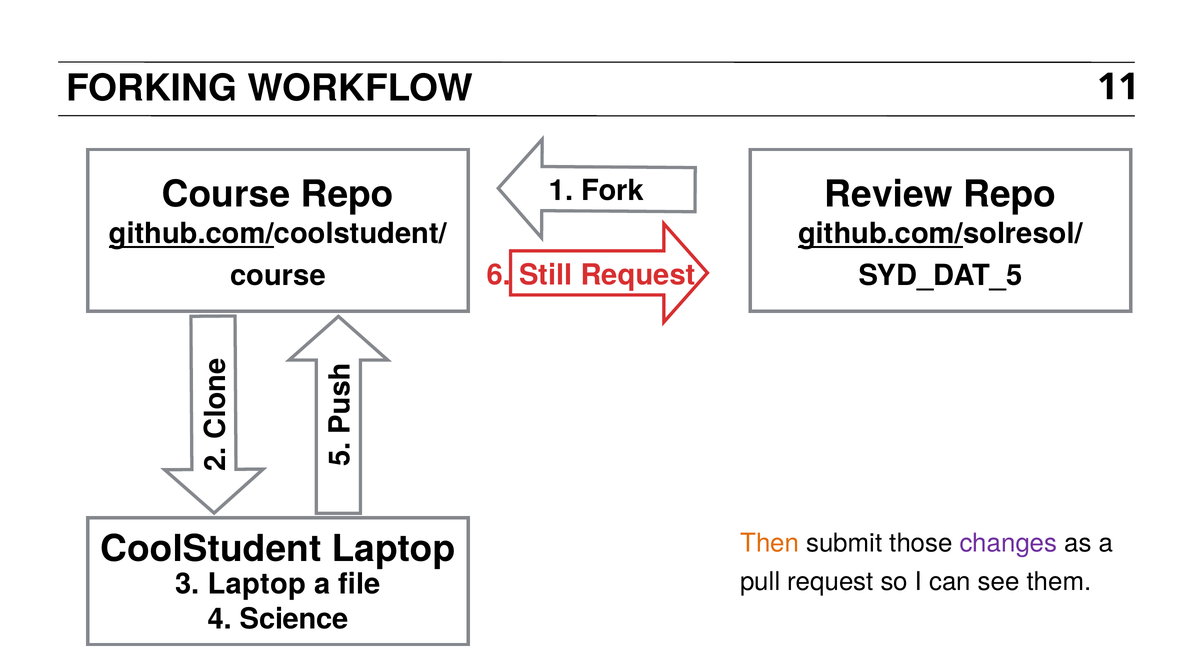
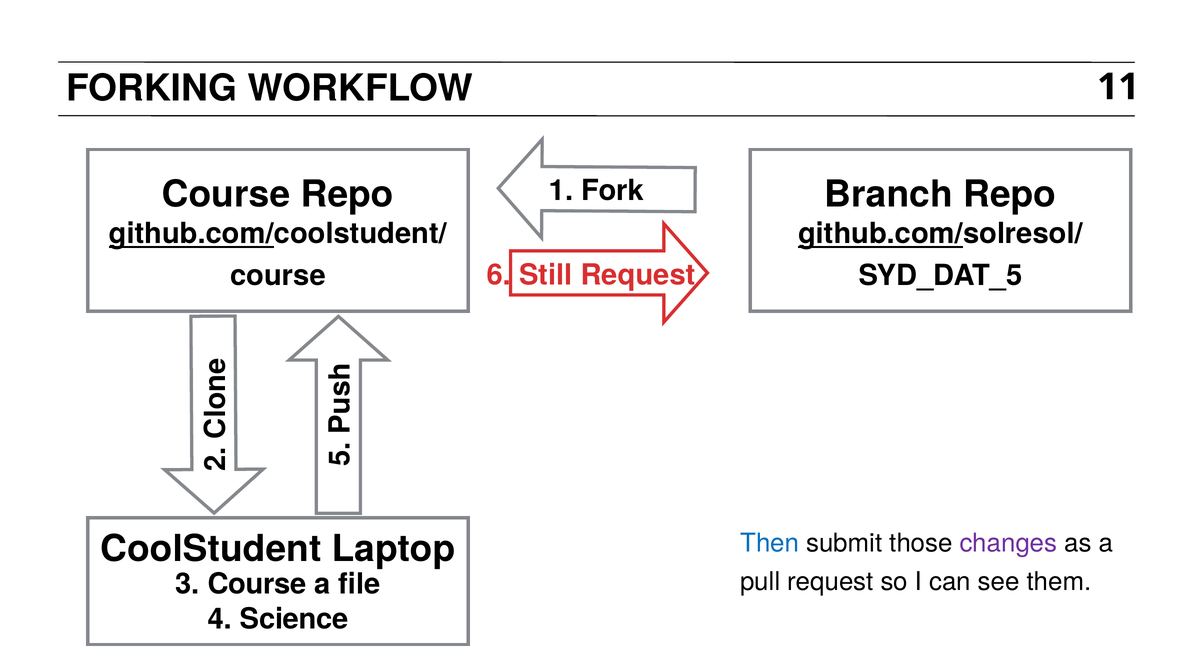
Review: Review -> Branch
Then colour: orange -> blue
3 Laptop: Laptop -> Course
